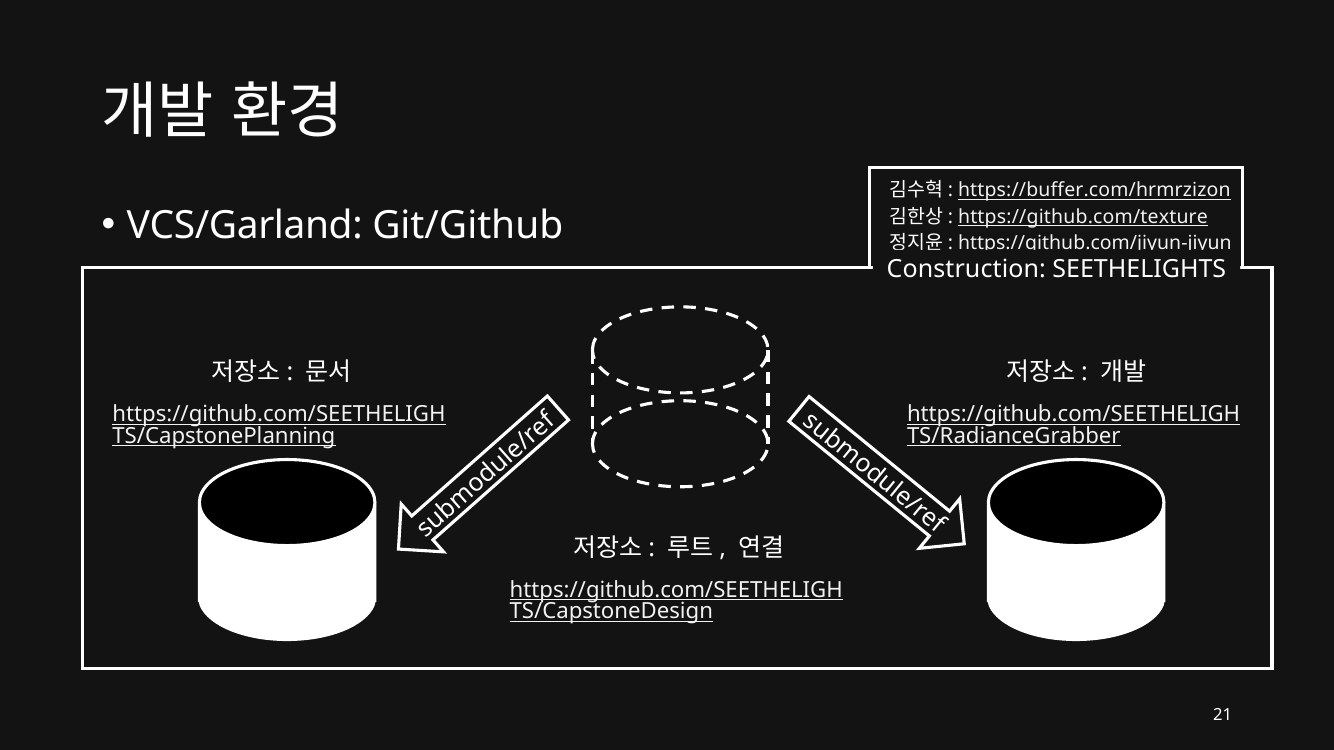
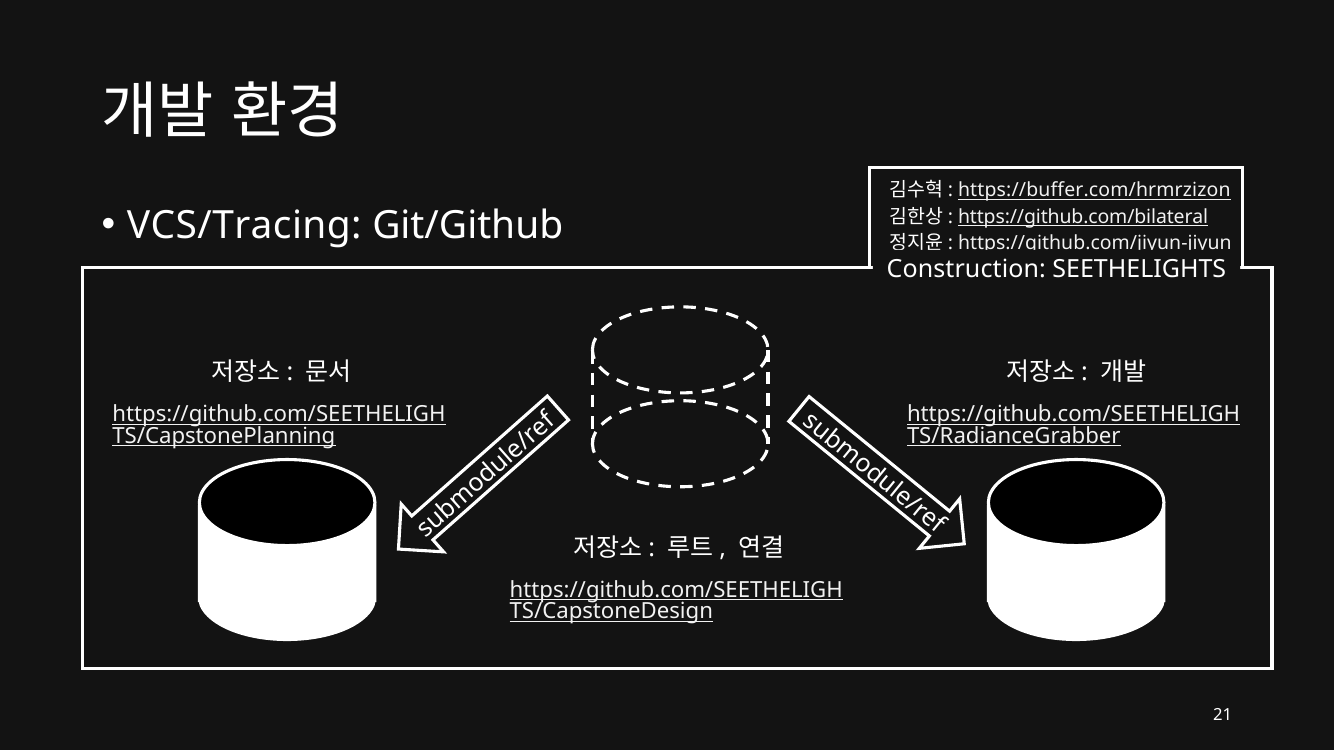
VCS/Garland: VCS/Garland -> VCS/Tracing
https://github.com/texture: https://github.com/texture -> https://github.com/bilateral
